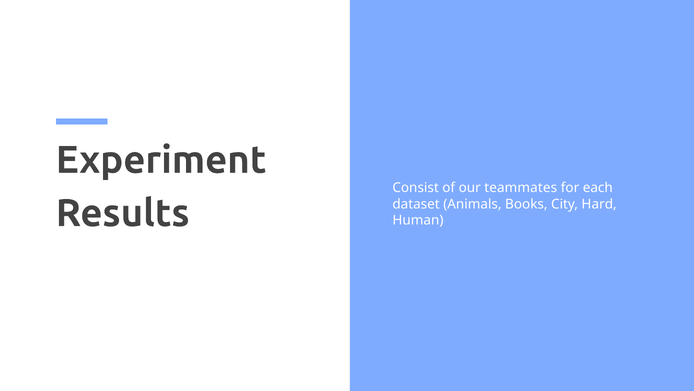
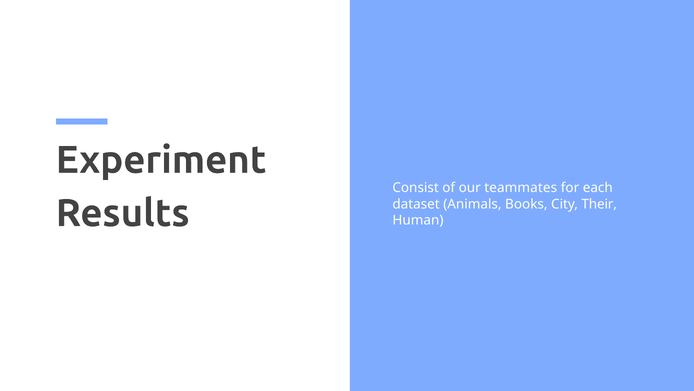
Hard: Hard -> Their
